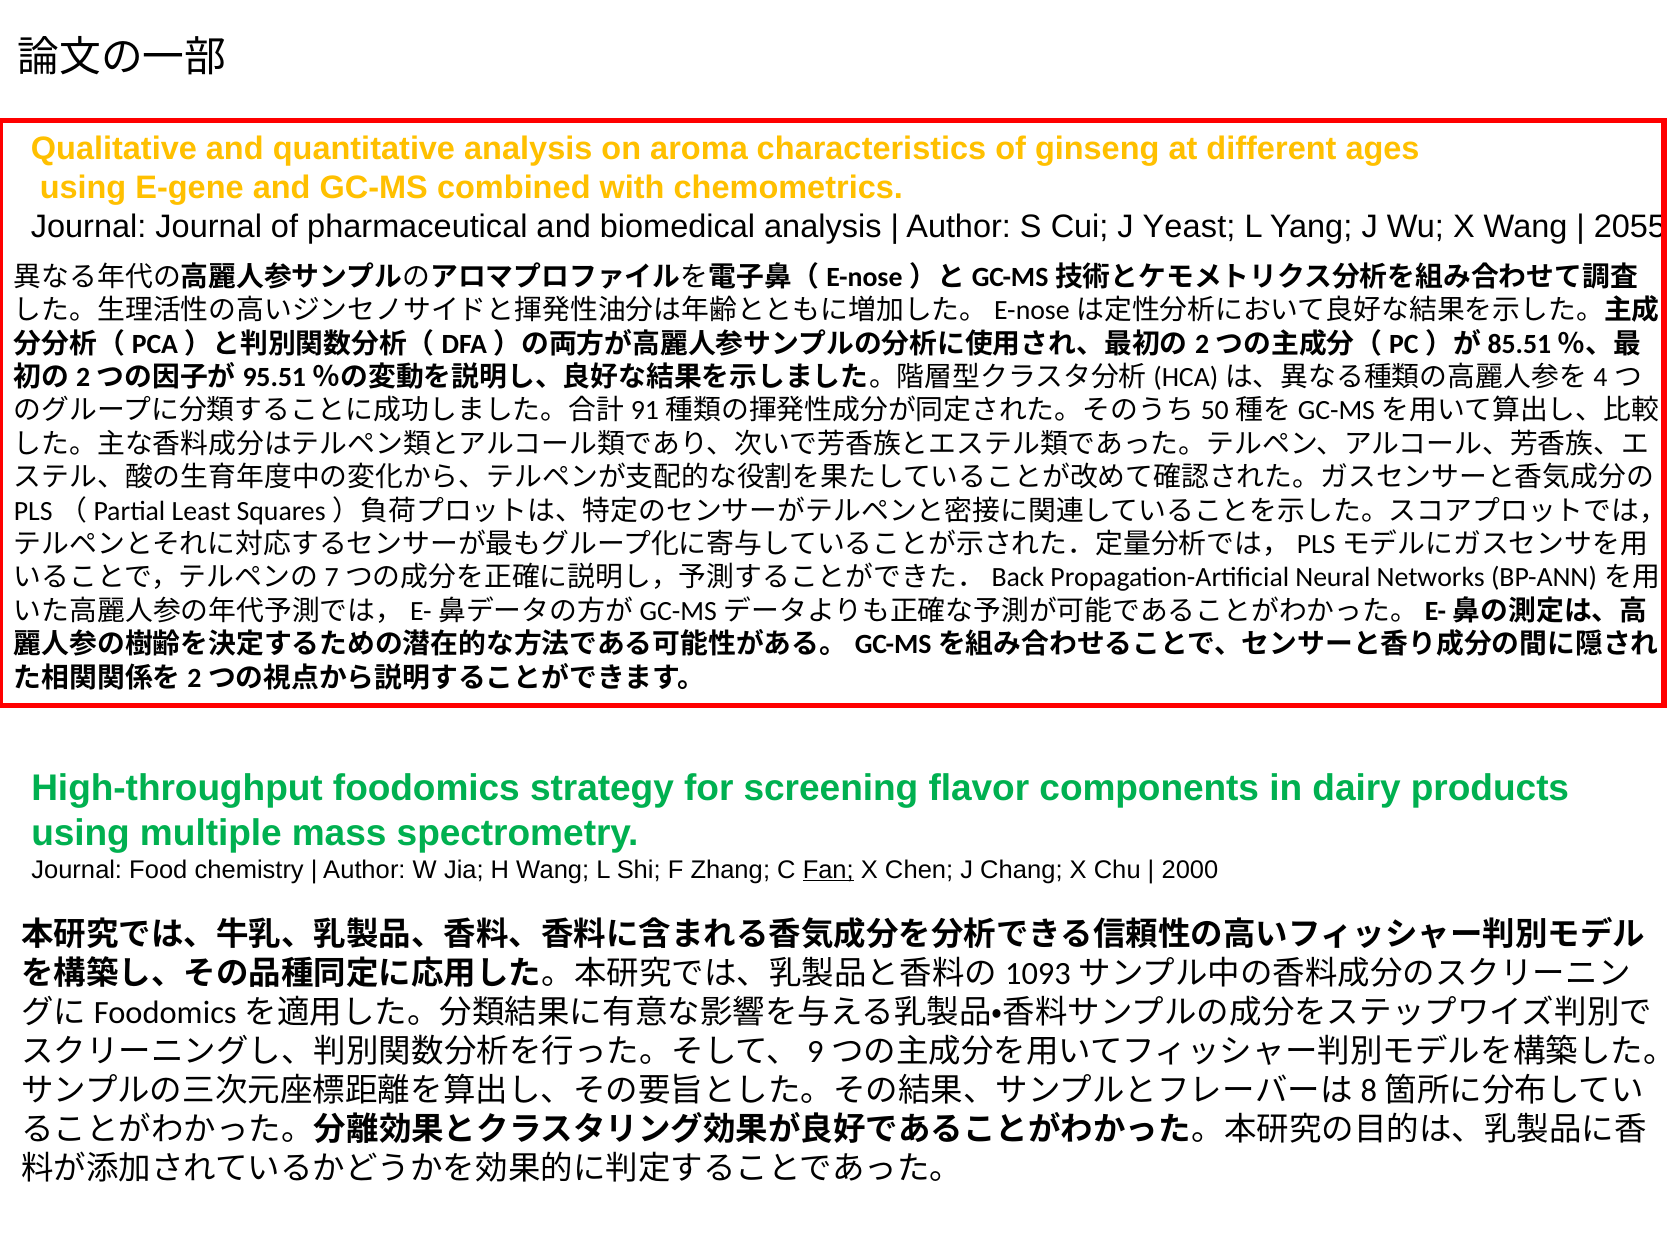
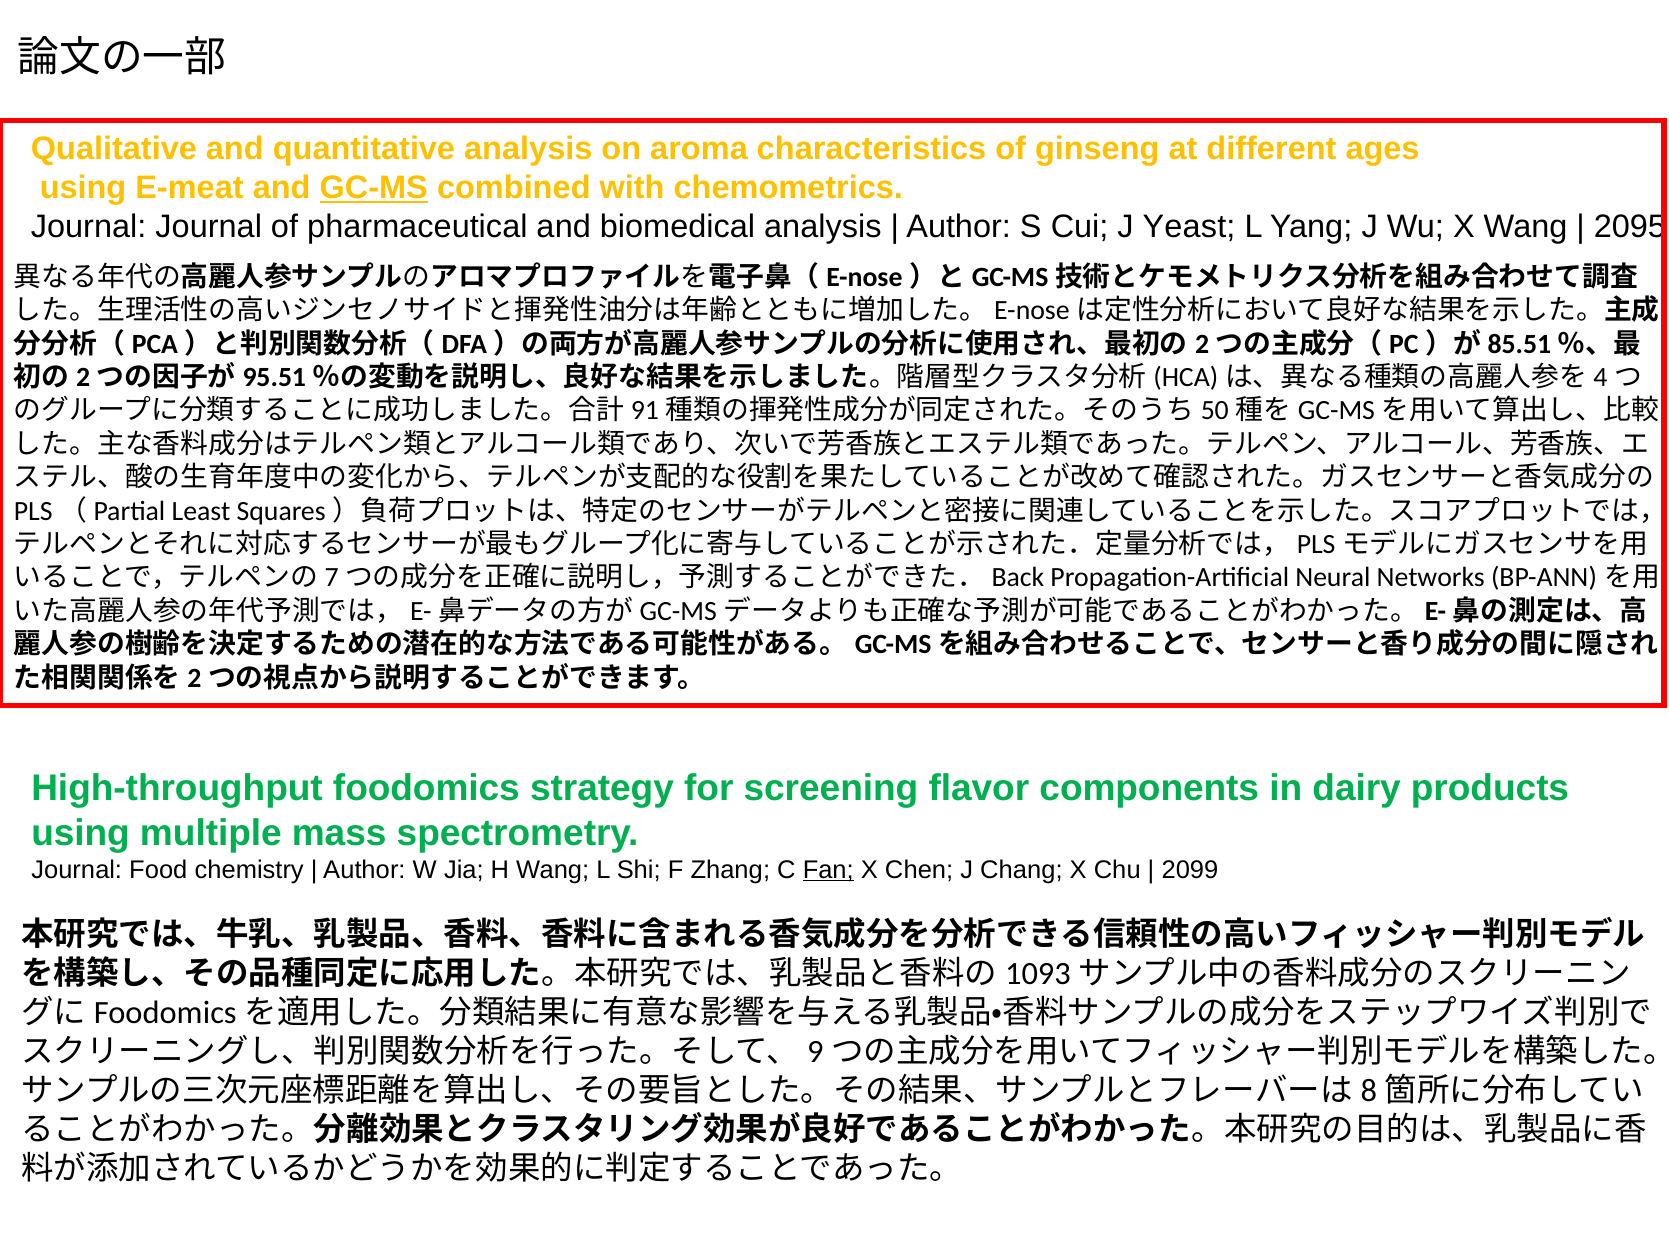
E-gene: E-gene -> E-meat
GC-MS underline: none -> present
2055: 2055 -> 2095
2000: 2000 -> 2099
